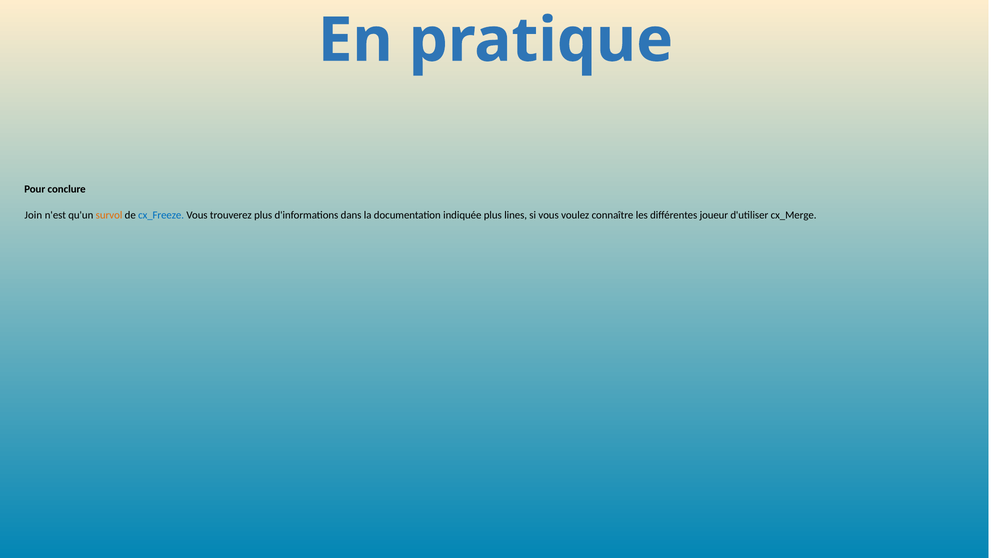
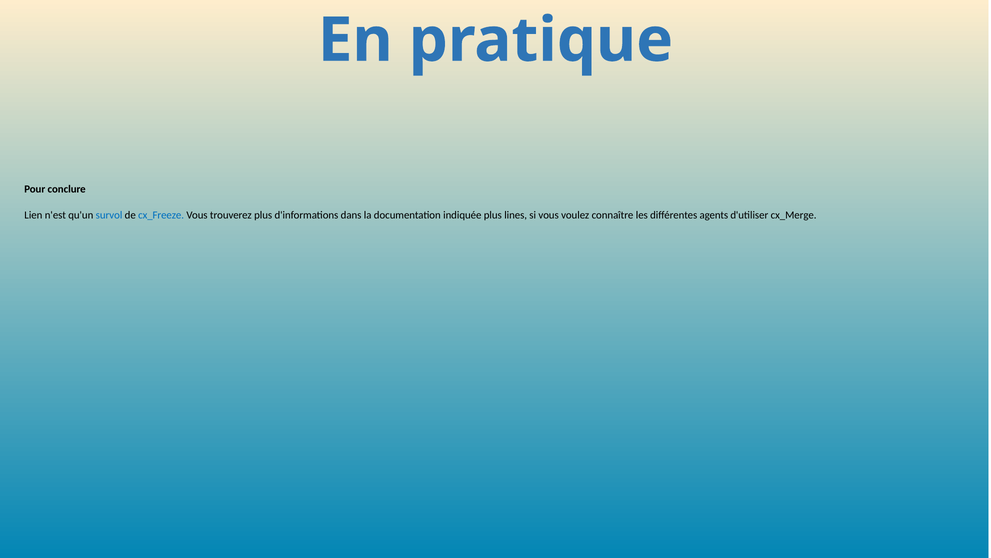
Join: Join -> Lien
survol colour: orange -> blue
joueur: joueur -> agents
